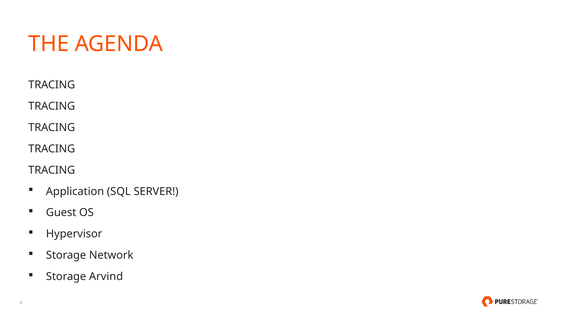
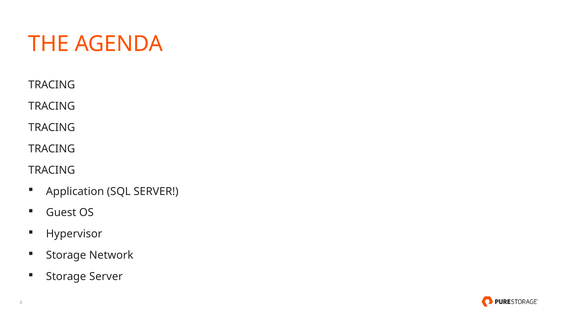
Storage Arvind: Arvind -> Server
